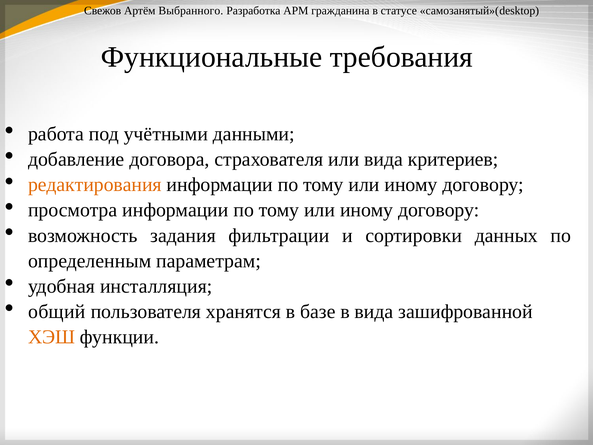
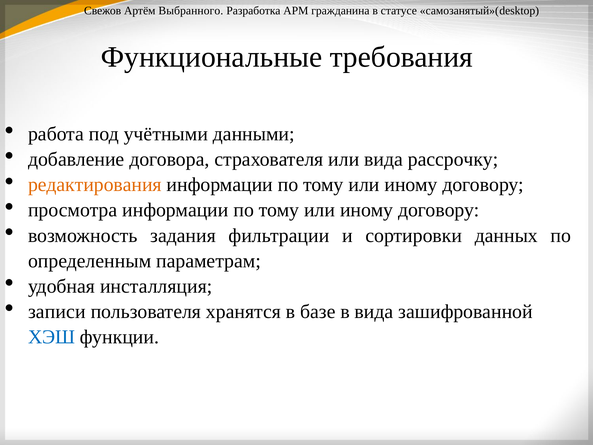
критериев: критериев -> рассрочку
общий: общий -> записи
ХЭШ colour: orange -> blue
